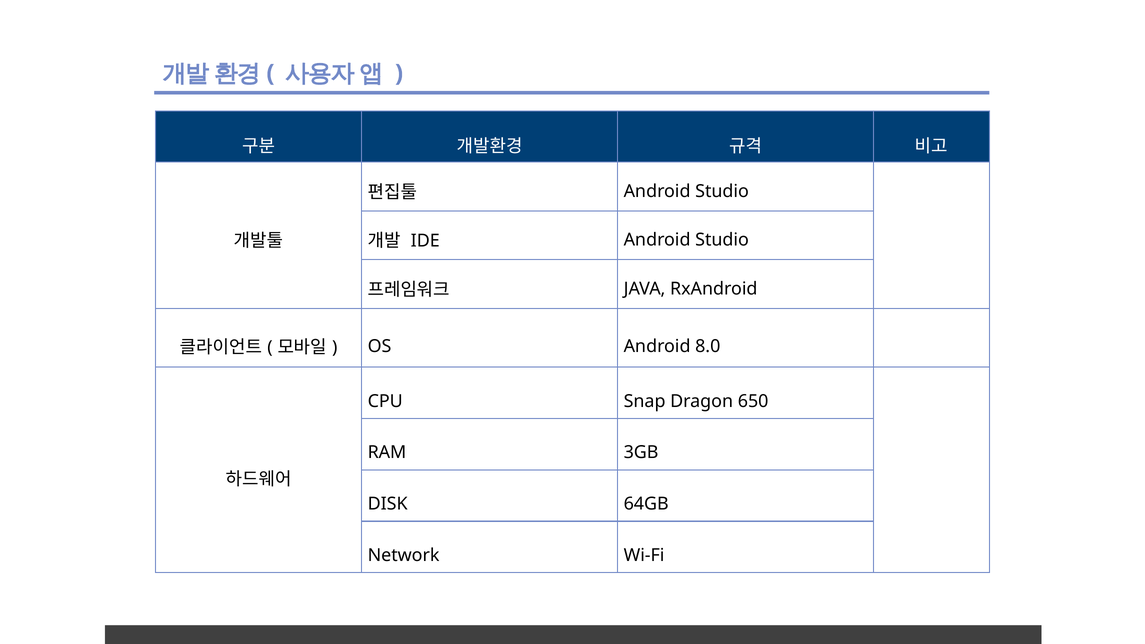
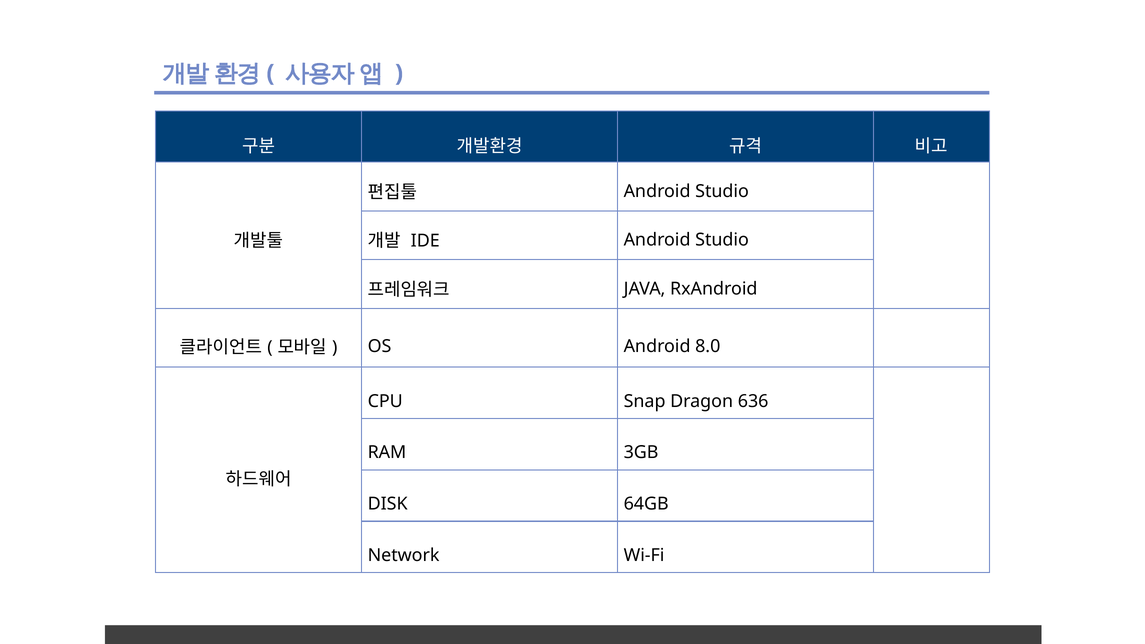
650: 650 -> 636
